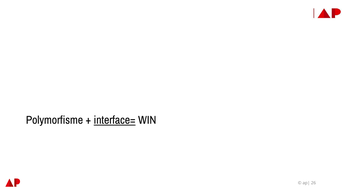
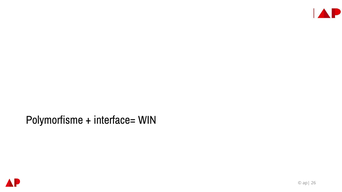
interface= underline: present -> none
